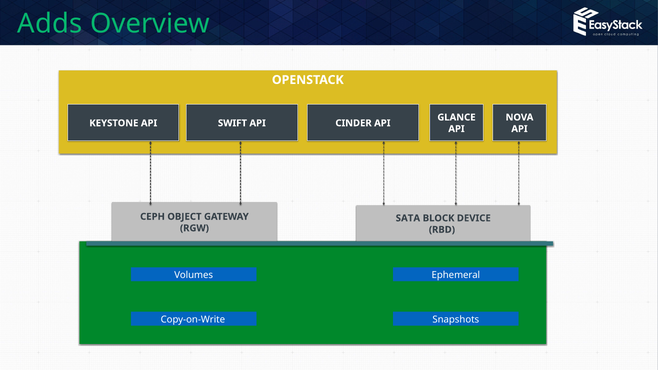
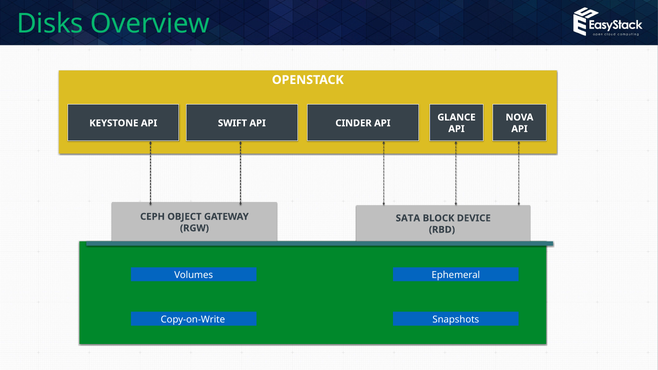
Adds: Adds -> Disks
